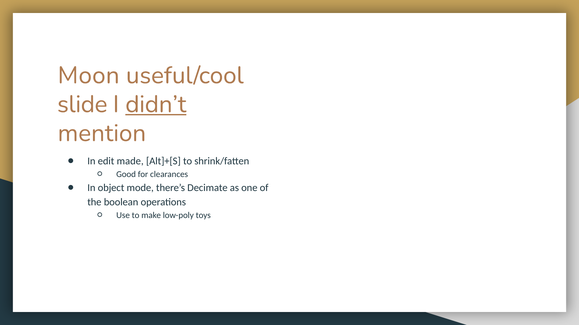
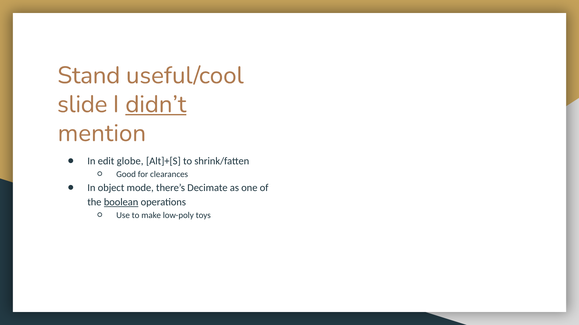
Moon: Moon -> Stand
made: made -> globe
boolean underline: none -> present
